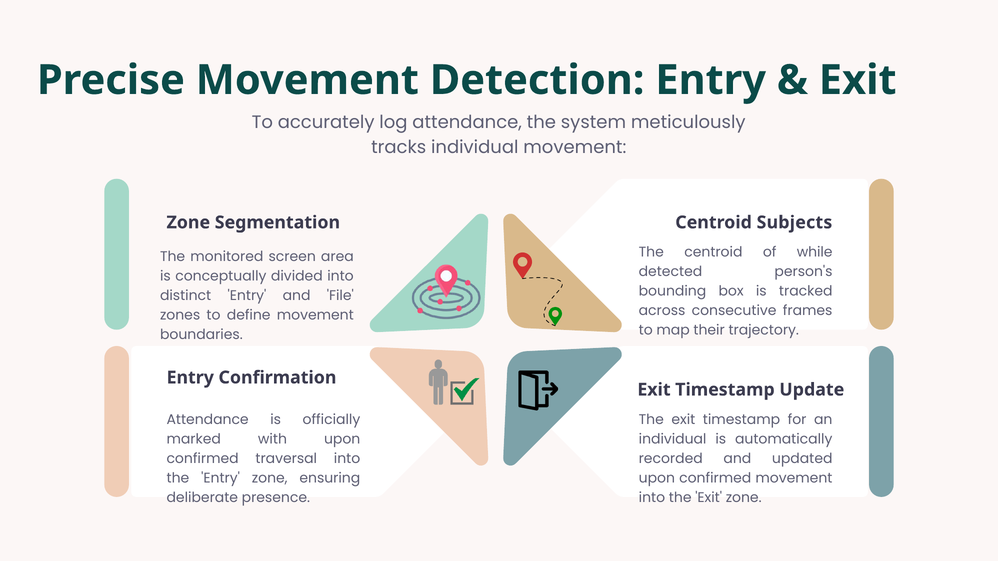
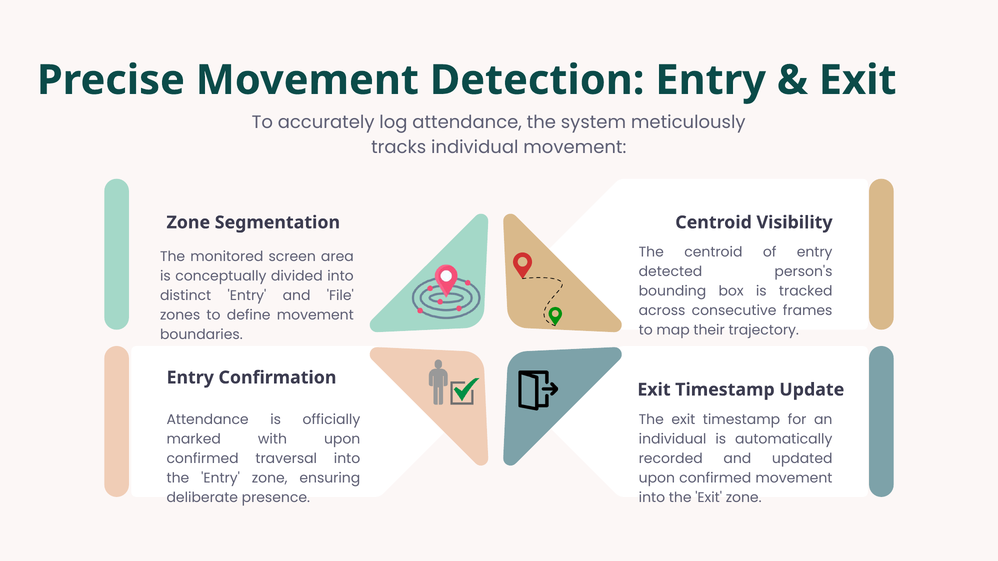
Subjects: Subjects -> Visibility
of while: while -> entry
